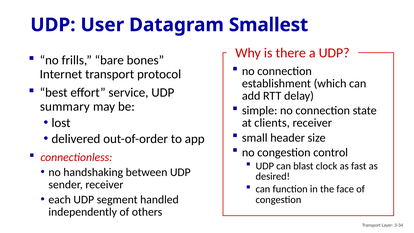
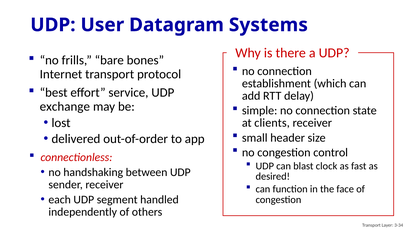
Smallest: Smallest -> Systems
summary: summary -> exchange
